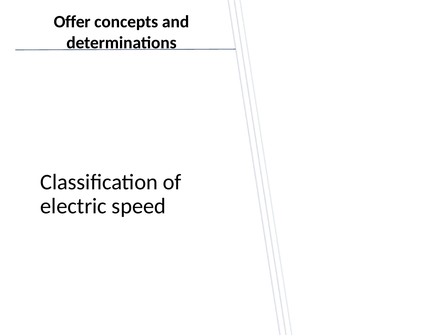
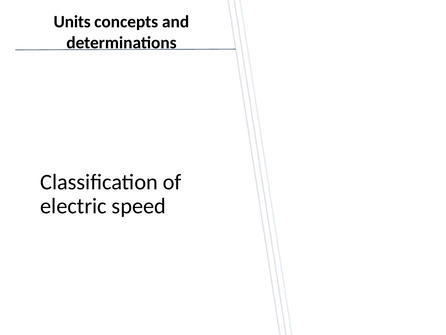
Offer: Offer -> Units
